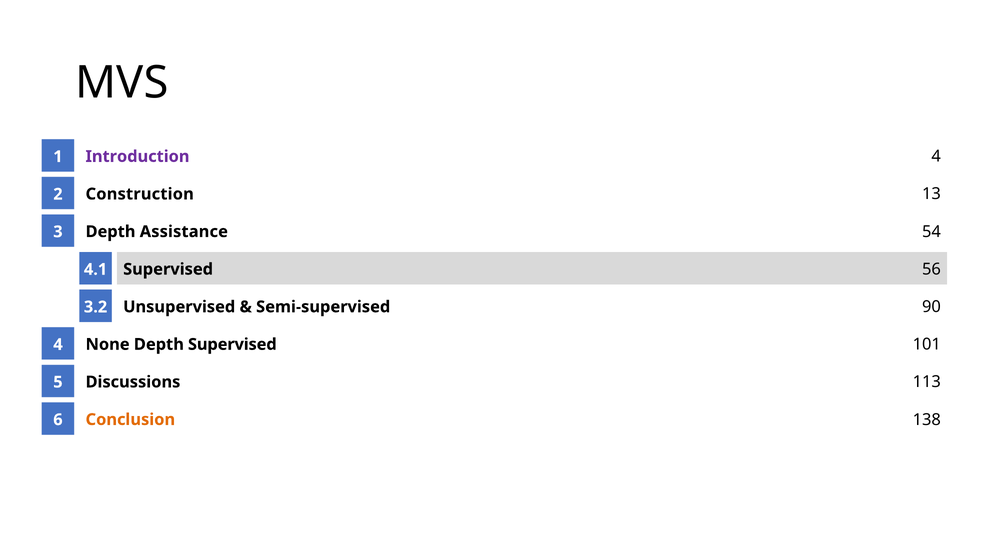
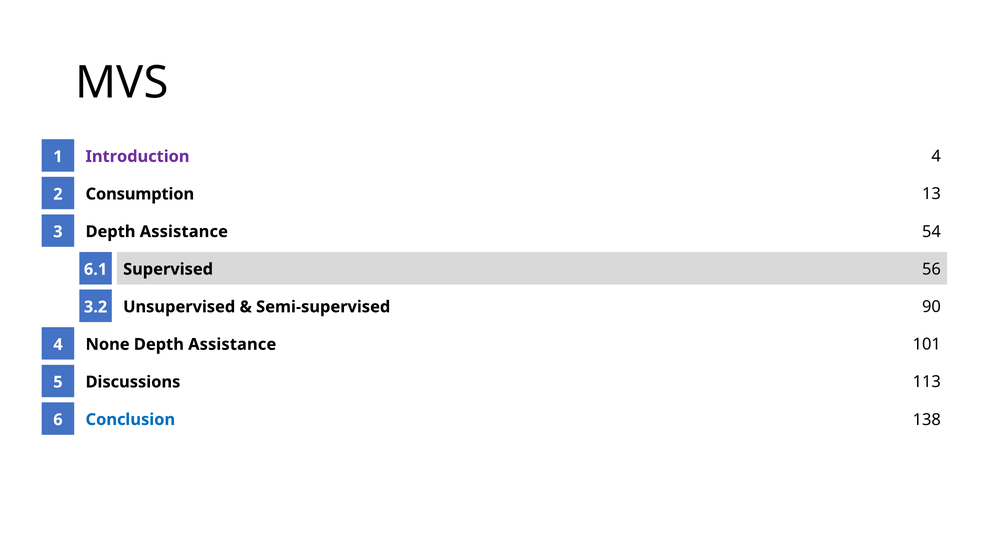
Construction: Construction -> Consumption
4.1: 4.1 -> 6.1
None Depth Supervised: Supervised -> Assistance
Conclusion colour: orange -> blue
